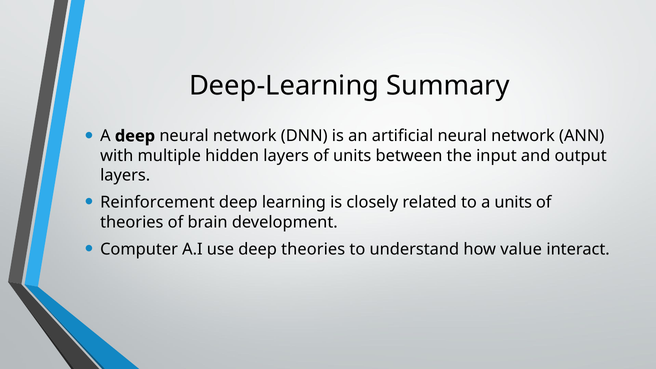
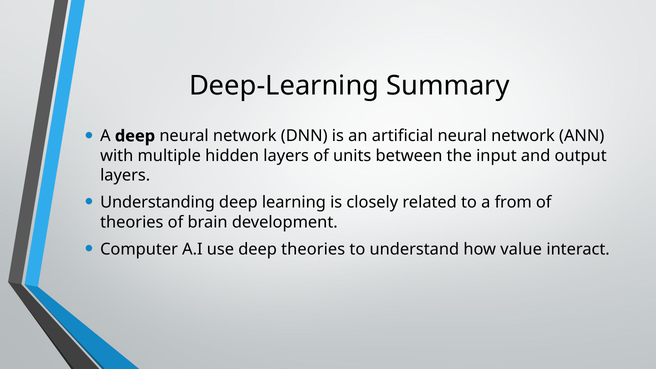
Reinforcement: Reinforcement -> Understanding
a units: units -> from
